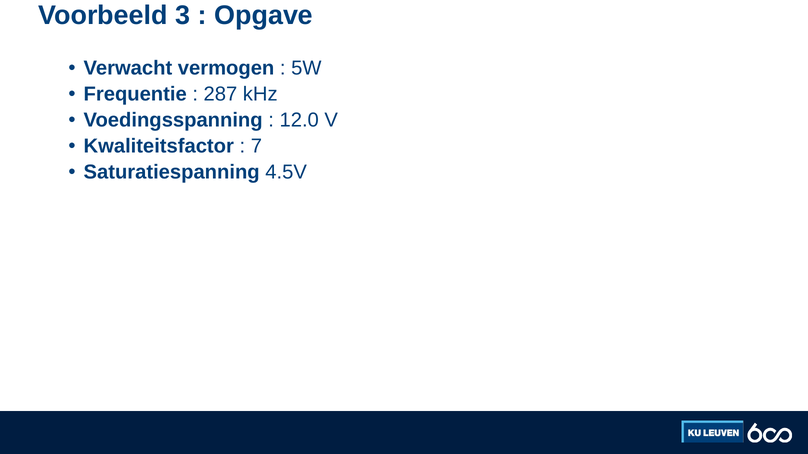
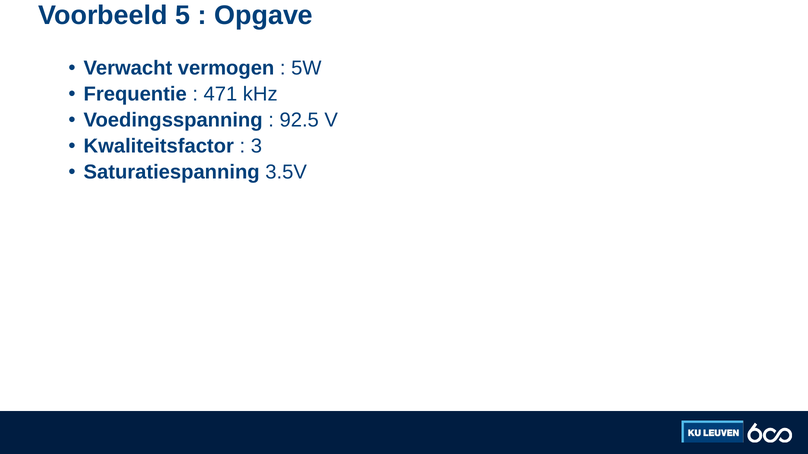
3: 3 -> 5
287: 287 -> 471
12.0: 12.0 -> 92.5
7: 7 -> 3
4.5V: 4.5V -> 3.5V
